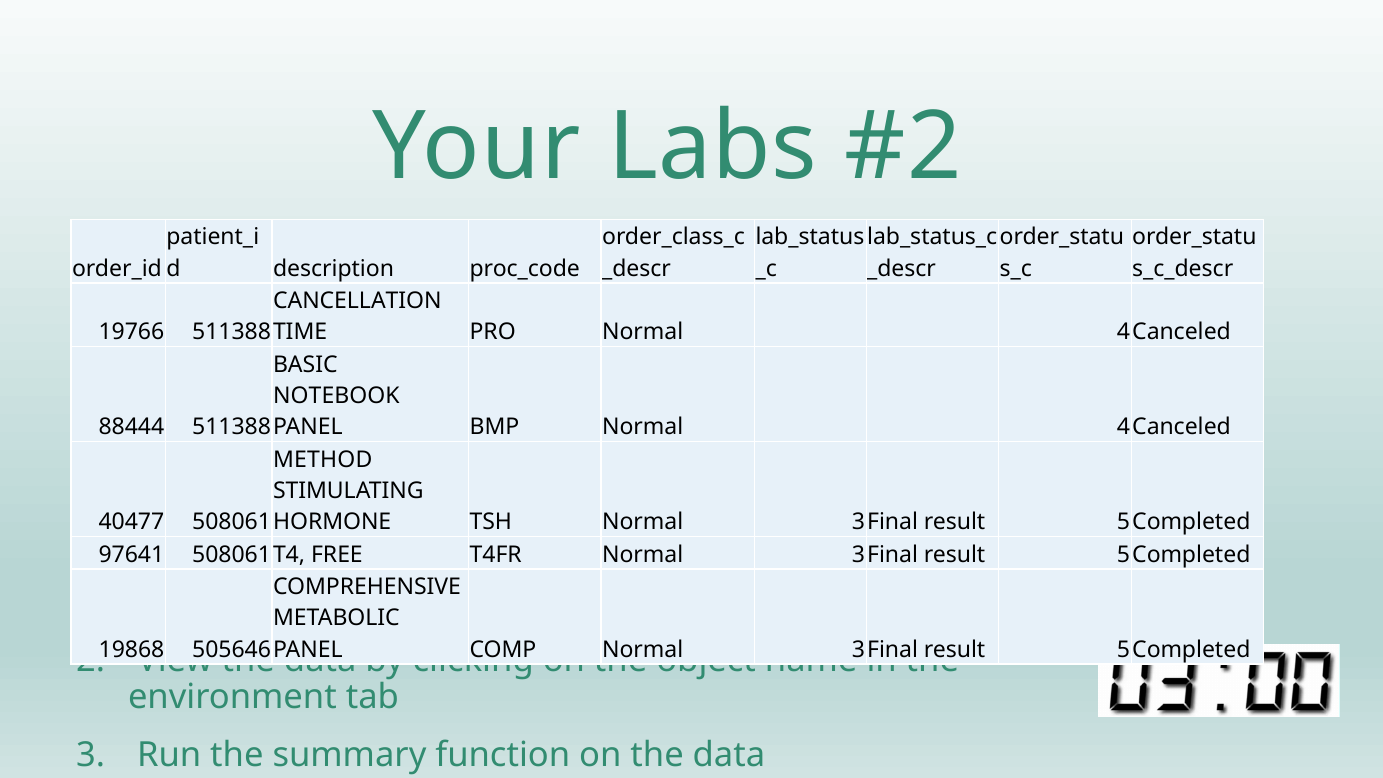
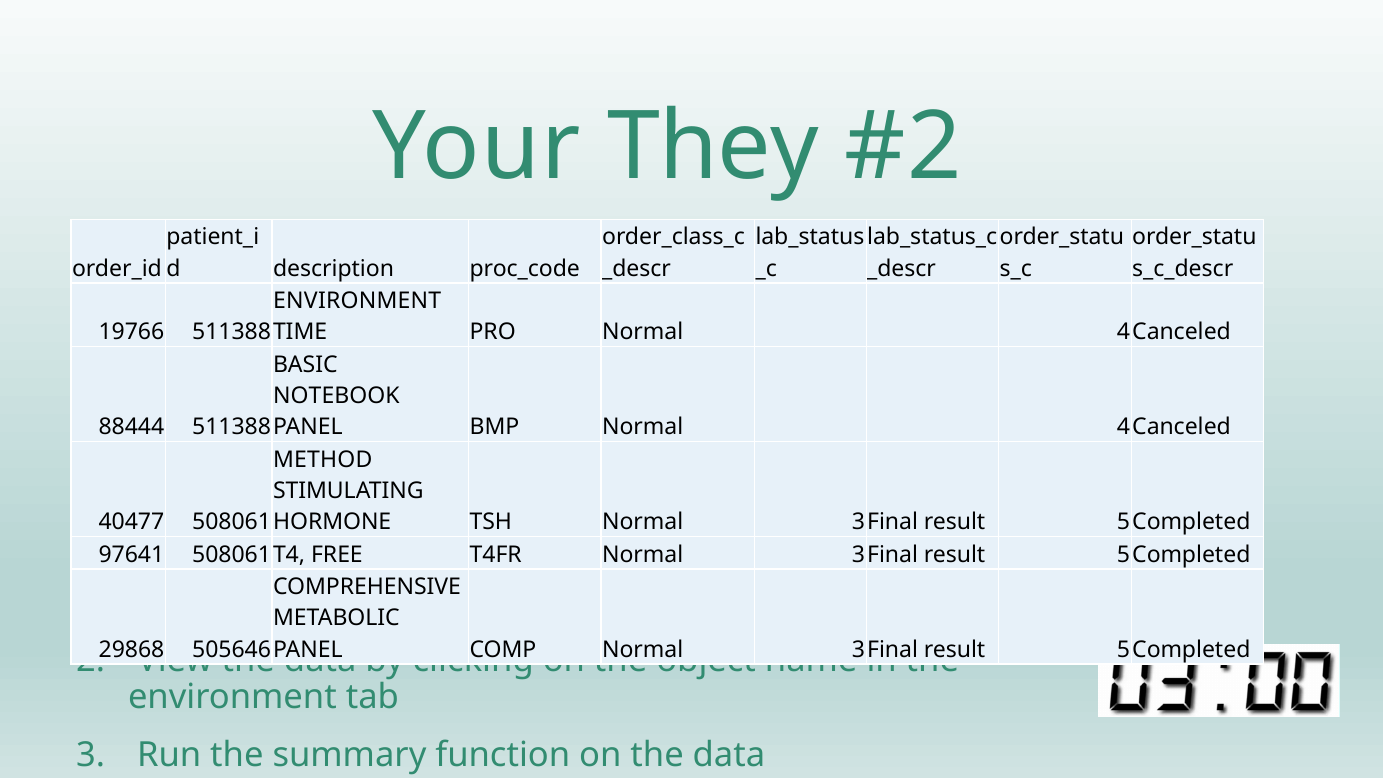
Labs: Labs -> They
CANCELLATION at (357, 301): CANCELLATION -> ENVIRONMENT
19868: 19868 -> 29868
